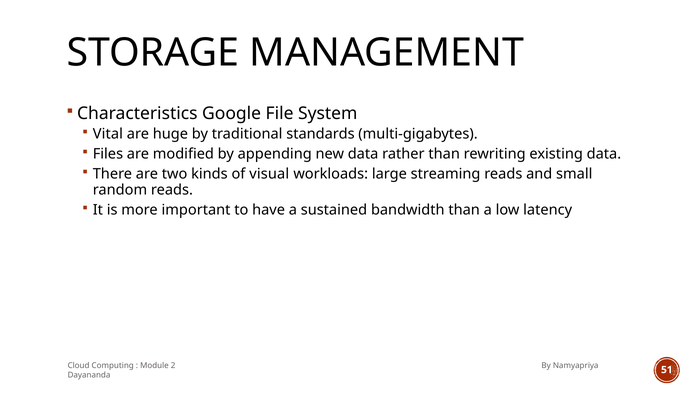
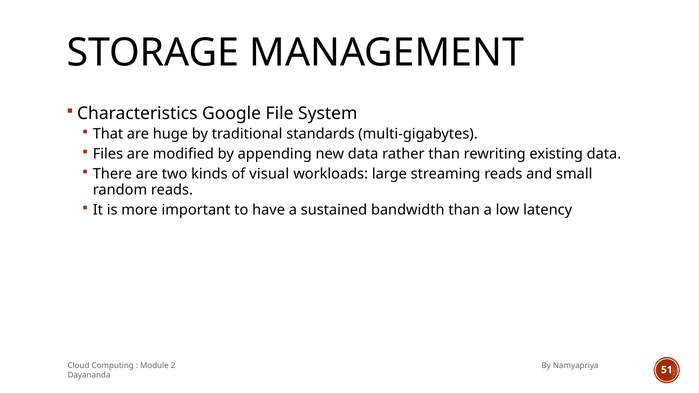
Vital: Vital -> That
